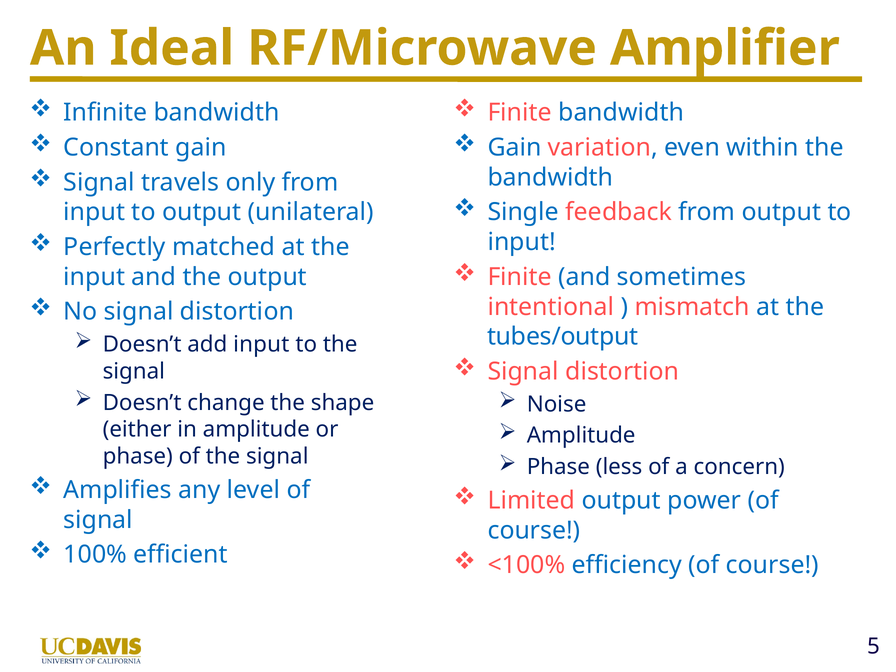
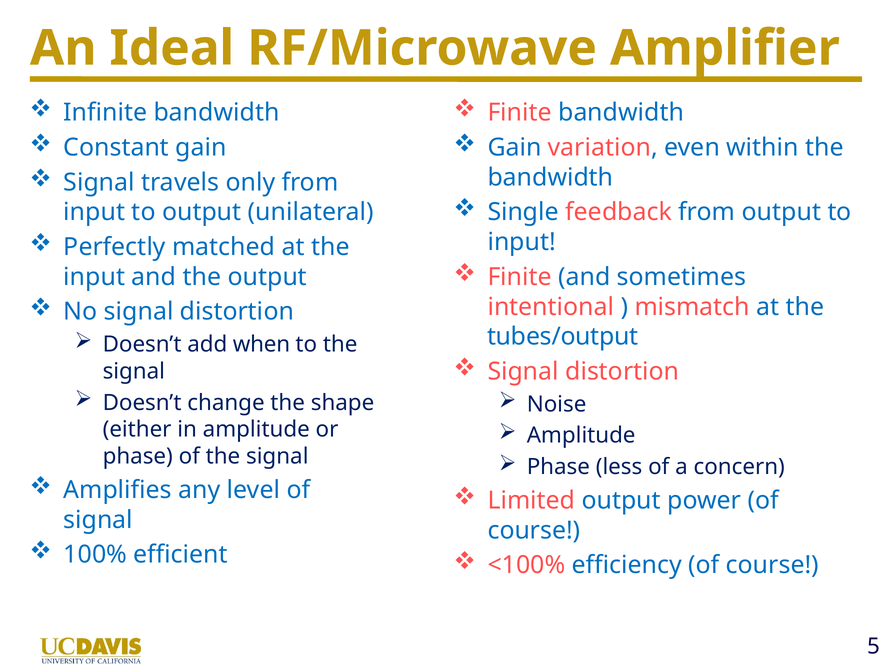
add input: input -> when
